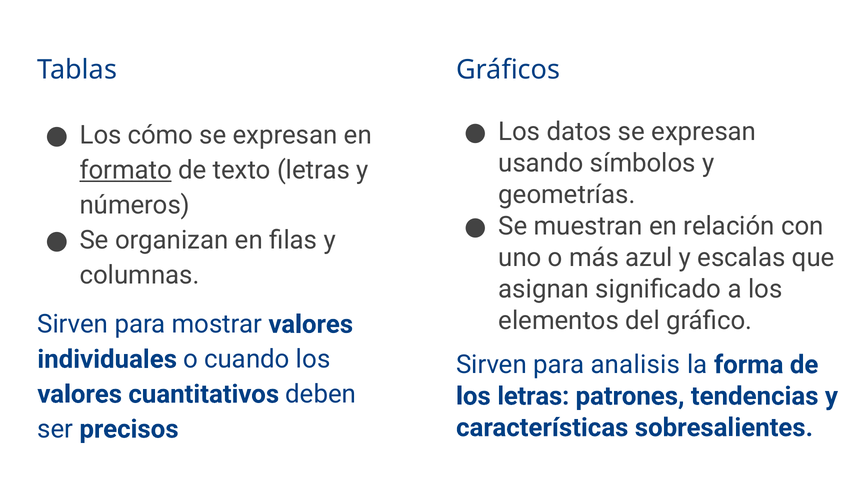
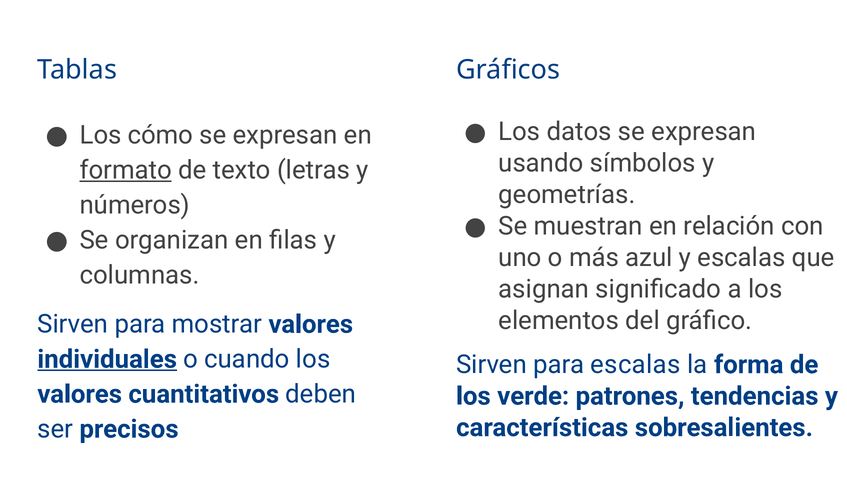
individuales underline: none -> present
para analisis: analisis -> escalas
los letras: letras -> verde
